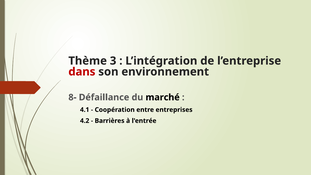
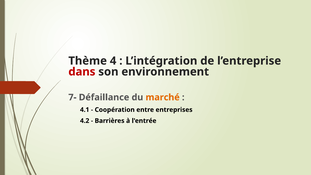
3: 3 -> 4
8-: 8- -> 7-
marché colour: black -> orange
